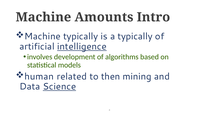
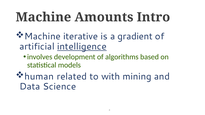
Machine typically: typically -> iterative
a typically: typically -> gradient
then: then -> with
Science underline: present -> none
